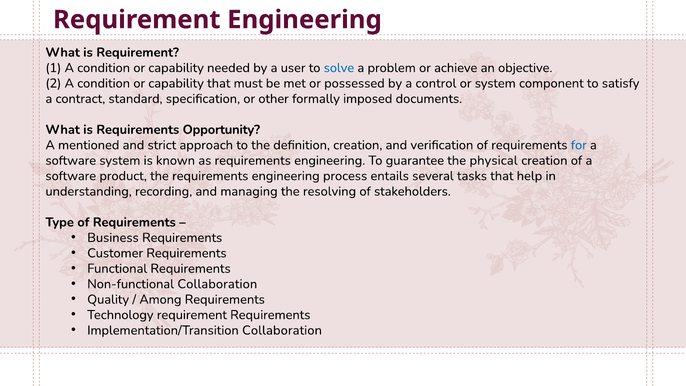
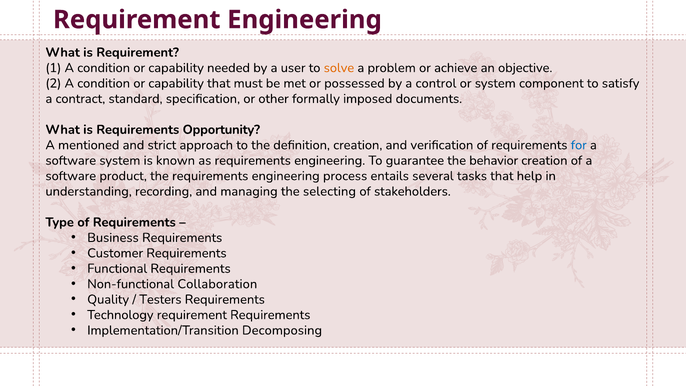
solve colour: blue -> orange
physical: physical -> behavior
resolving: resolving -> selecting
Among: Among -> Testers
Implementation/Transition Collaboration: Collaboration -> Decomposing
